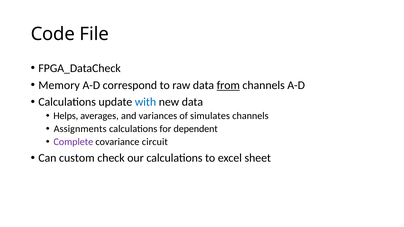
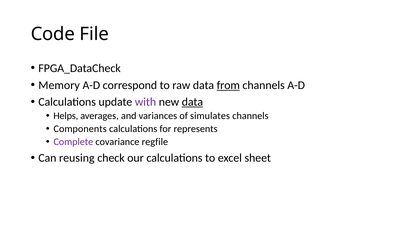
with colour: blue -> purple
data at (192, 102) underline: none -> present
Assignments: Assignments -> Components
dependent: dependent -> represents
circuit: circuit -> regfile
custom: custom -> reusing
